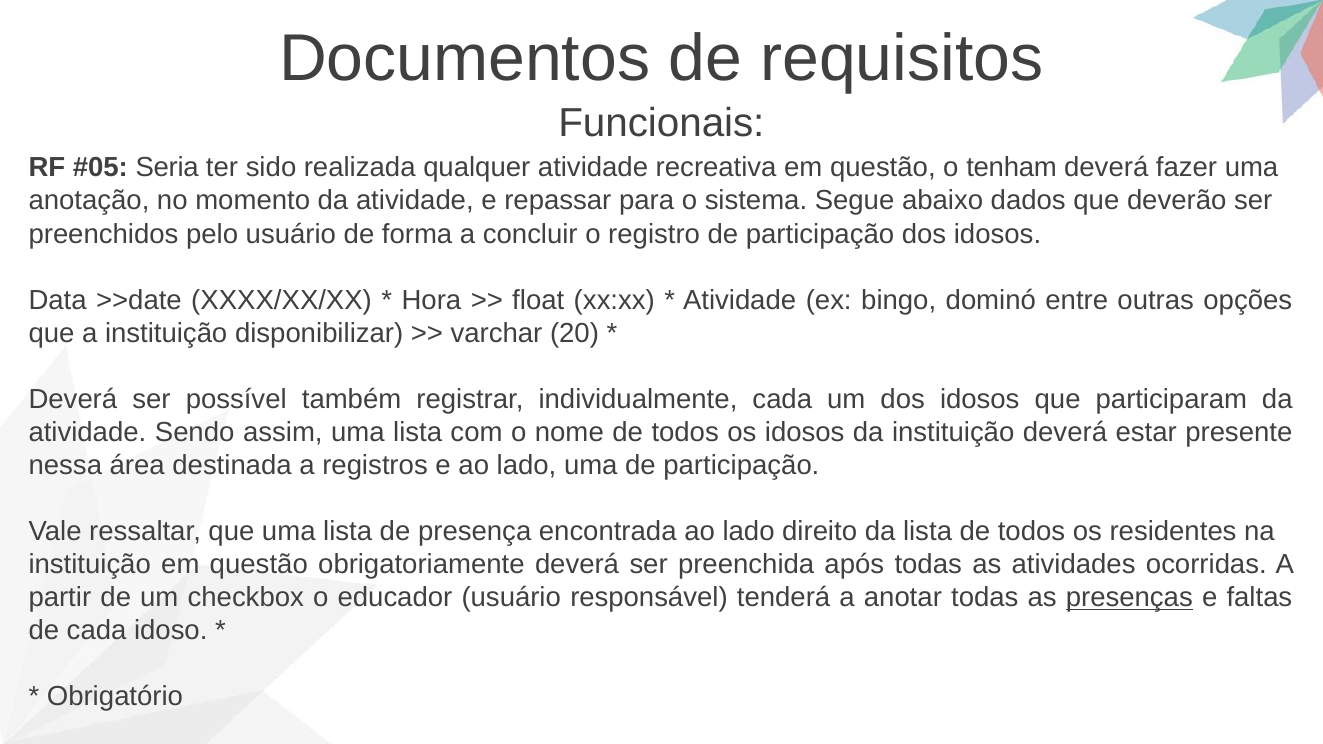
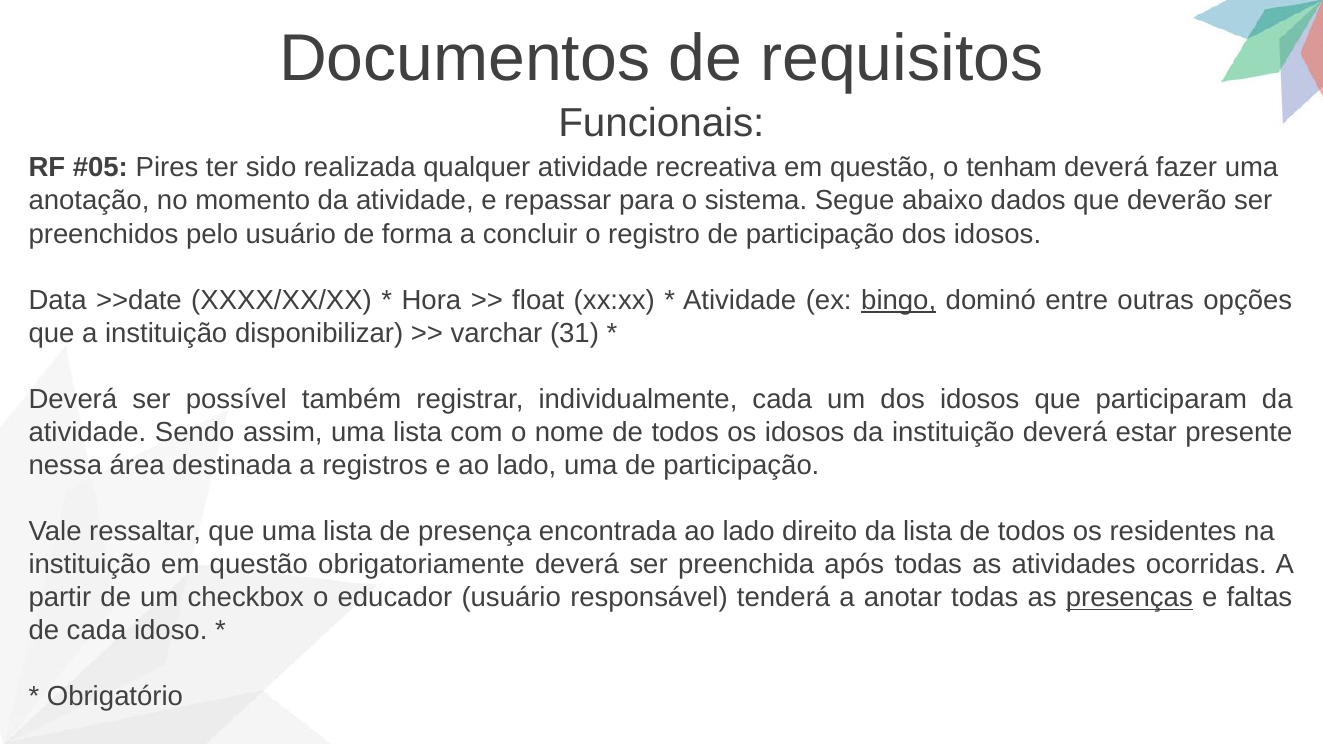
Seria: Seria -> Pires
bingo underline: none -> present
20: 20 -> 31
